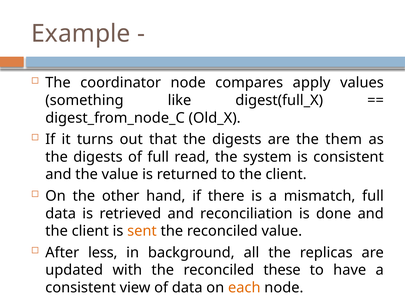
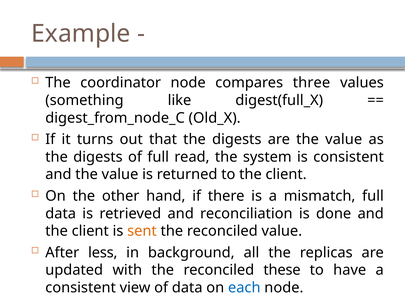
apply: apply -> three
are the them: them -> value
each colour: orange -> blue
